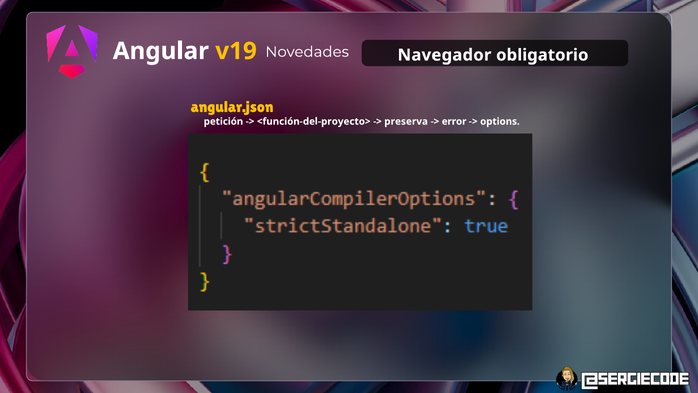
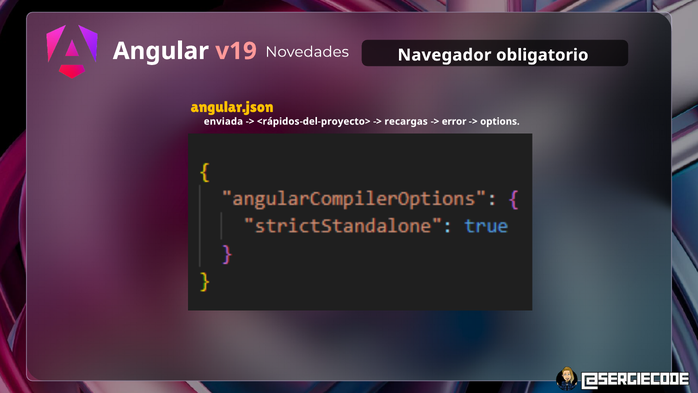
v19 colour: yellow -> pink
petición: petición -> enviada
<función-del-proyecto>: <función-del-proyecto> -> <rápidos-del-proyecto>
preserva: preserva -> recargas
